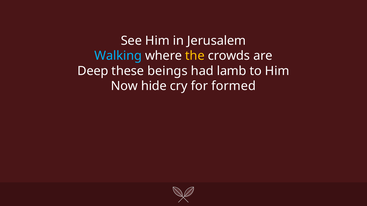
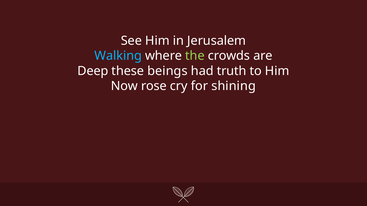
the colour: yellow -> light green
lamb: lamb -> truth
hide: hide -> rose
formed: formed -> shining
